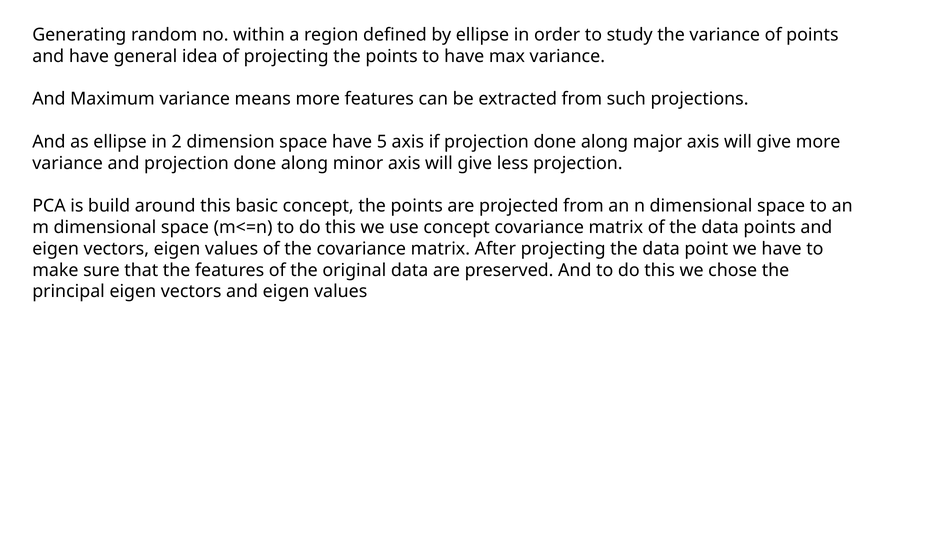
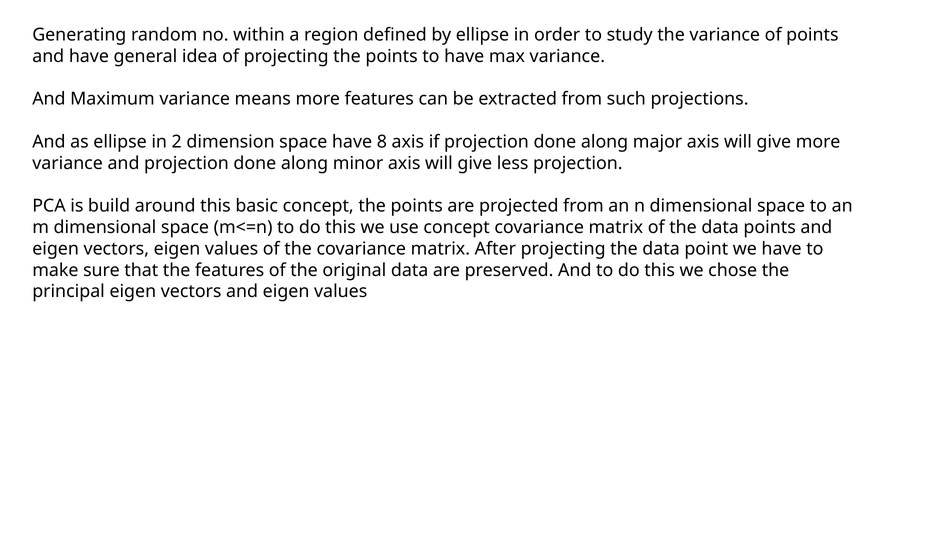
5: 5 -> 8
